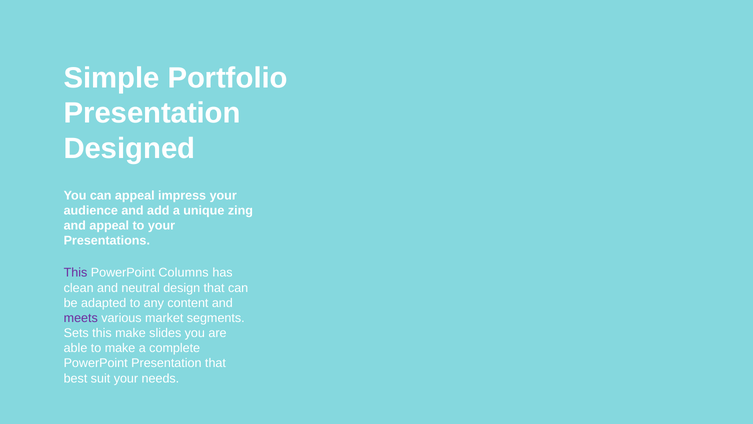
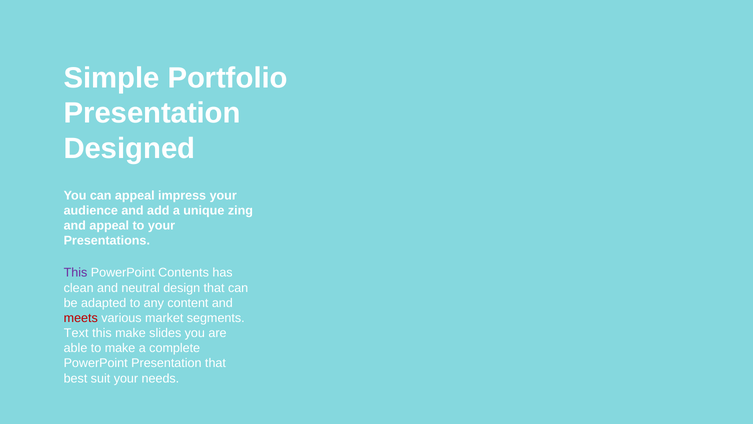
Columns: Columns -> Contents
meets colour: purple -> red
Sets: Sets -> Text
